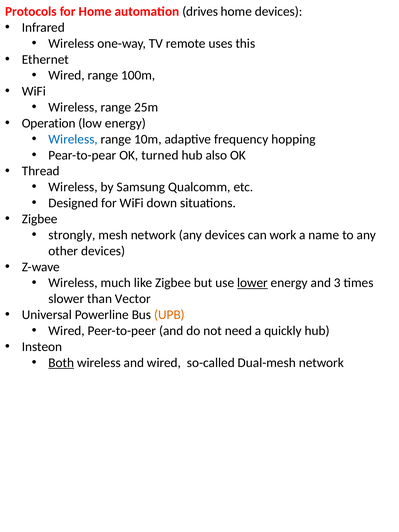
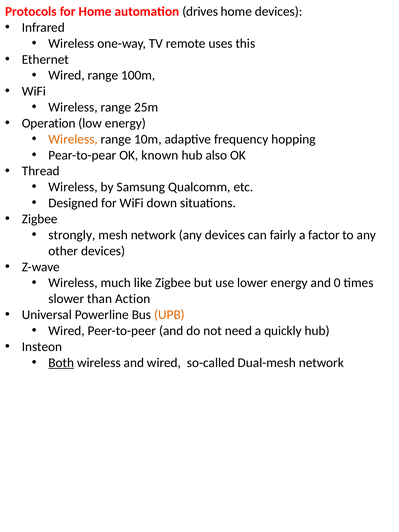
Wireless at (73, 139) colour: blue -> orange
turned: turned -> known
work: work -> fairly
name: name -> factor
lower underline: present -> none
3: 3 -> 0
Vector: Vector -> Action
